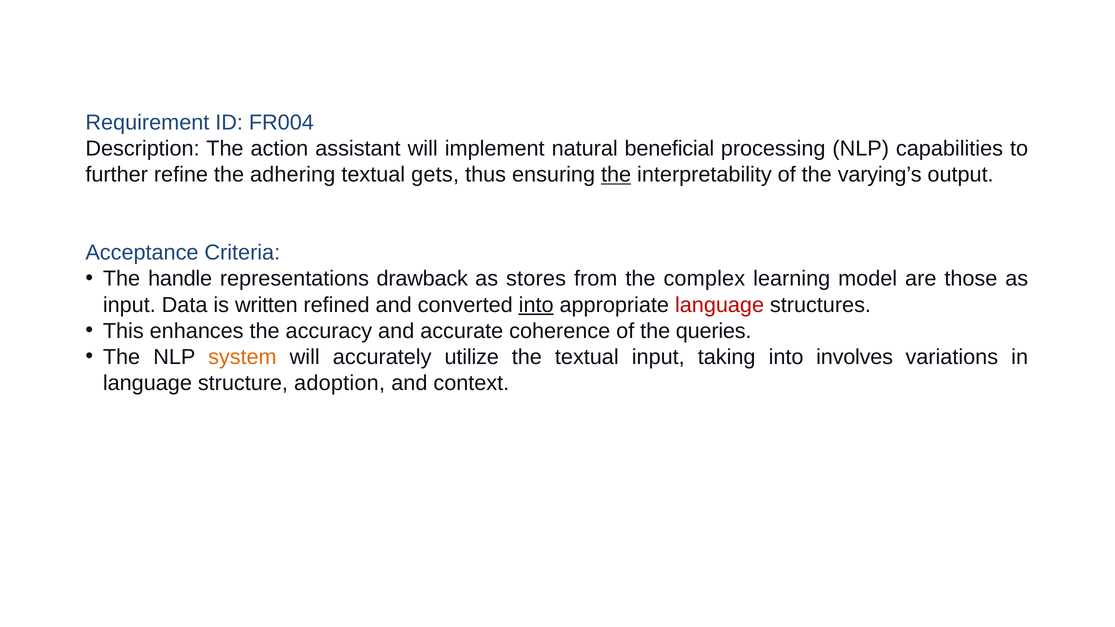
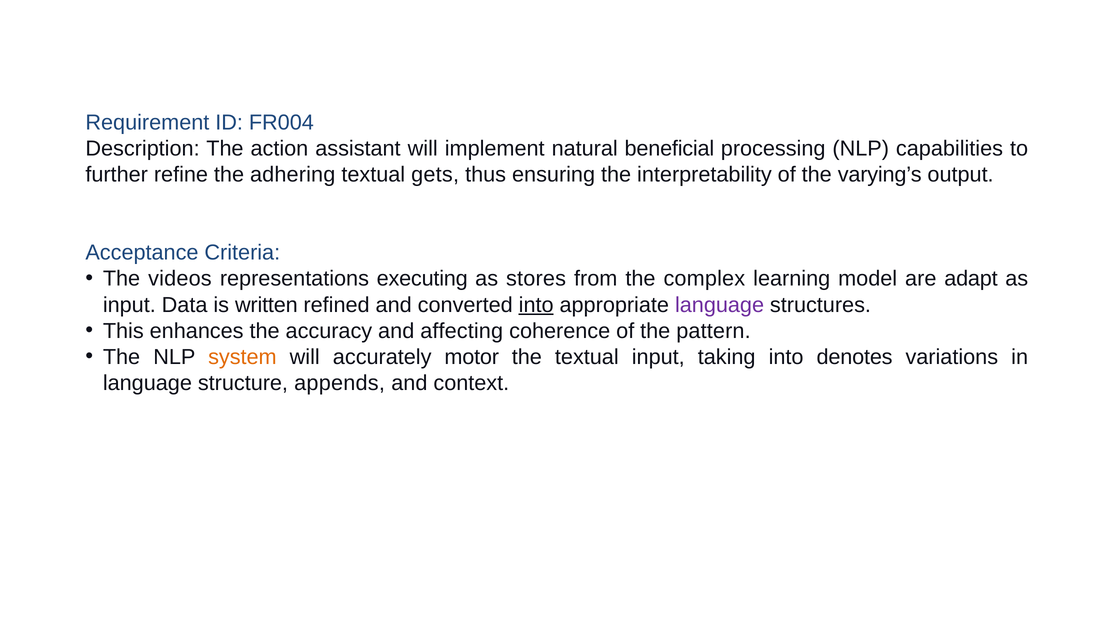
the at (616, 175) underline: present -> none
handle: handle -> videos
drawback: drawback -> executing
those: those -> adapt
language at (720, 305) colour: red -> purple
accurate: accurate -> affecting
queries: queries -> pattern
utilize: utilize -> motor
involves: involves -> denotes
adoption: adoption -> appends
